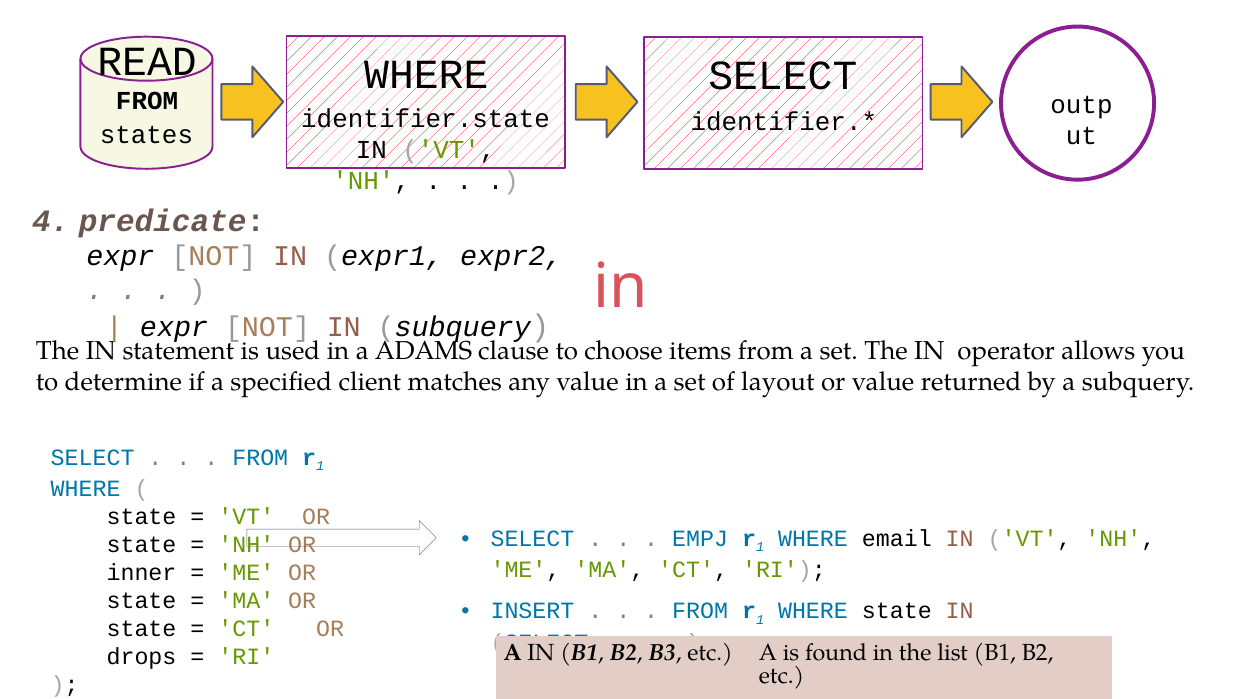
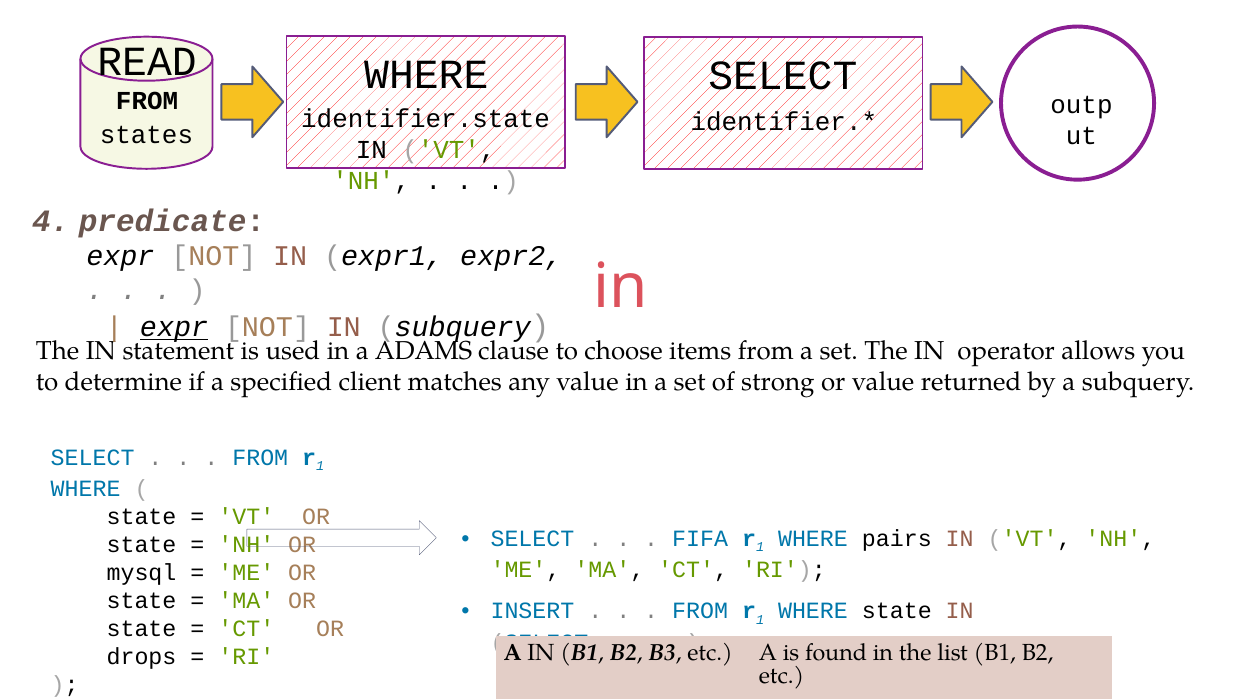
expr at (174, 327) underline: none -> present
layout: layout -> strong
EMPJ: EMPJ -> FIFA
email: email -> pairs
inner: inner -> mysql
